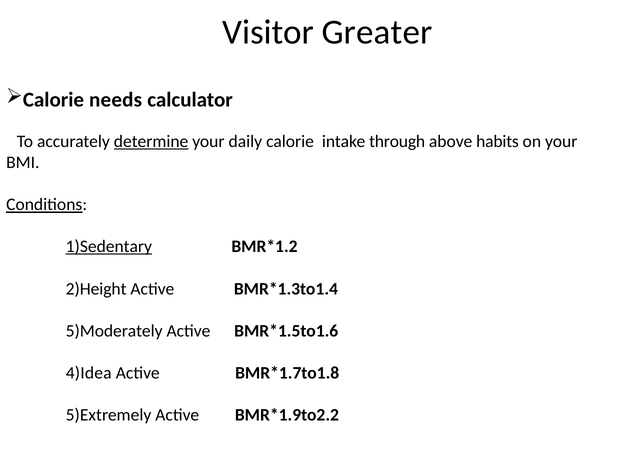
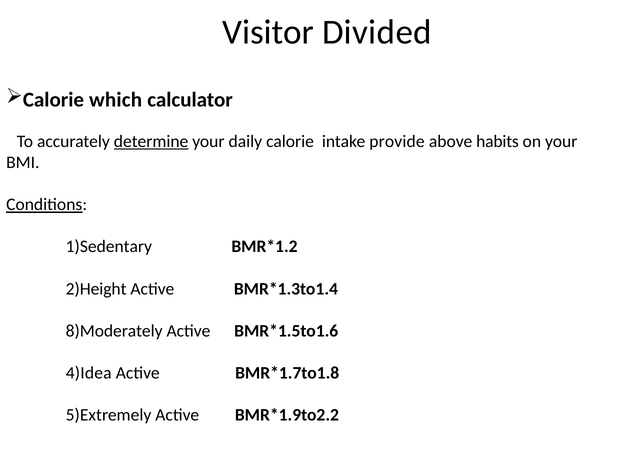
Greater: Greater -> Divided
needs: needs -> which
through: through -> provide
1)Sedentary underline: present -> none
5)Moderately: 5)Moderately -> 8)Moderately
